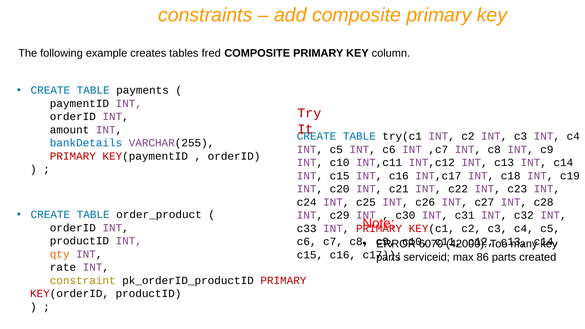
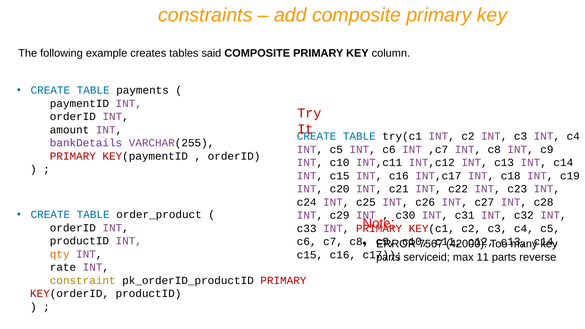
fred: fred -> said
bankDetails colour: blue -> purple
6070: 6070 -> 7567
86: 86 -> 11
created: created -> reverse
